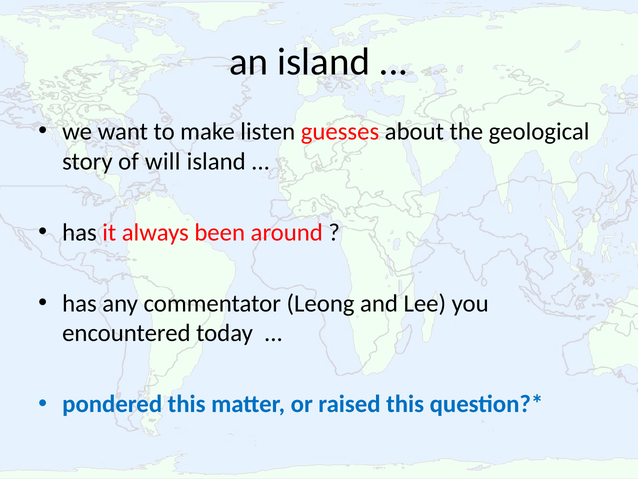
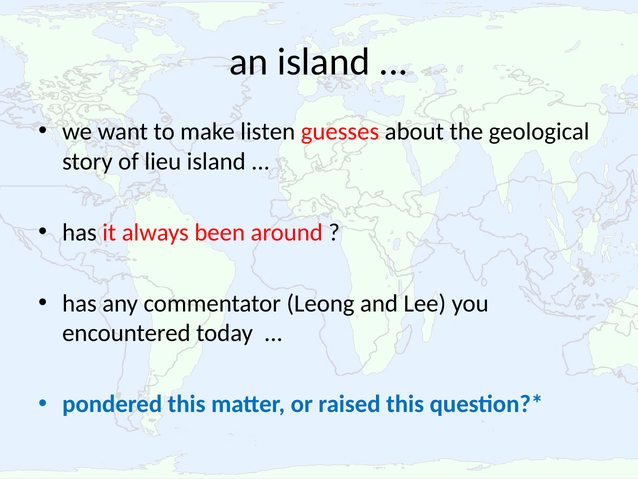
will: will -> lieu
